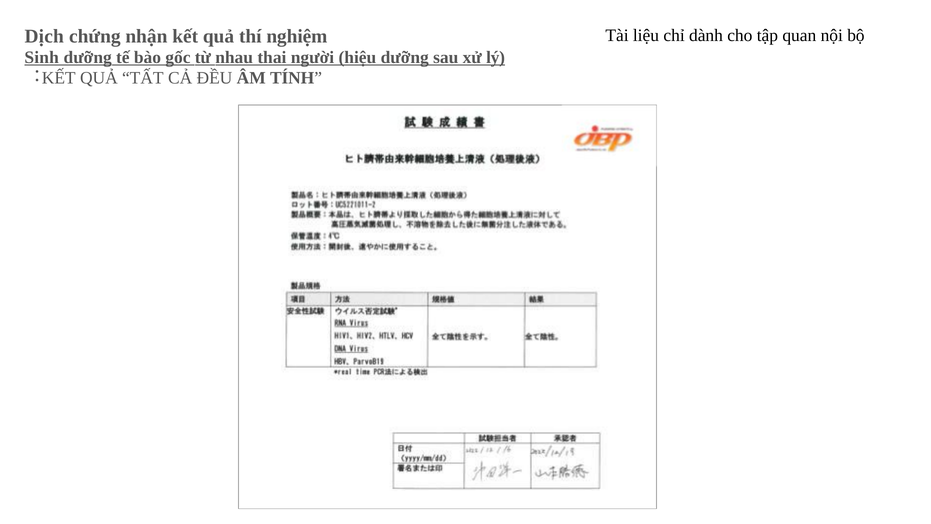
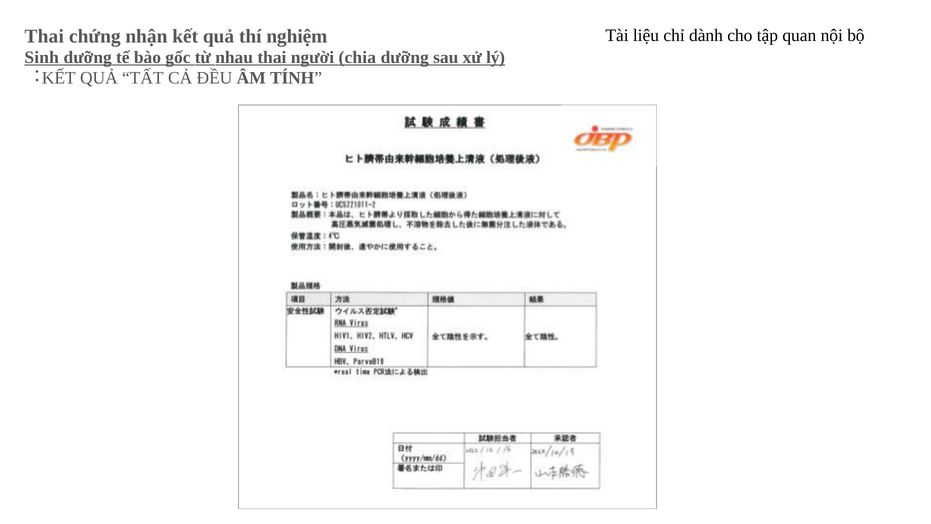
Dịch at (44, 37): Dịch -> Thai
hiệu: hiệu -> chia
